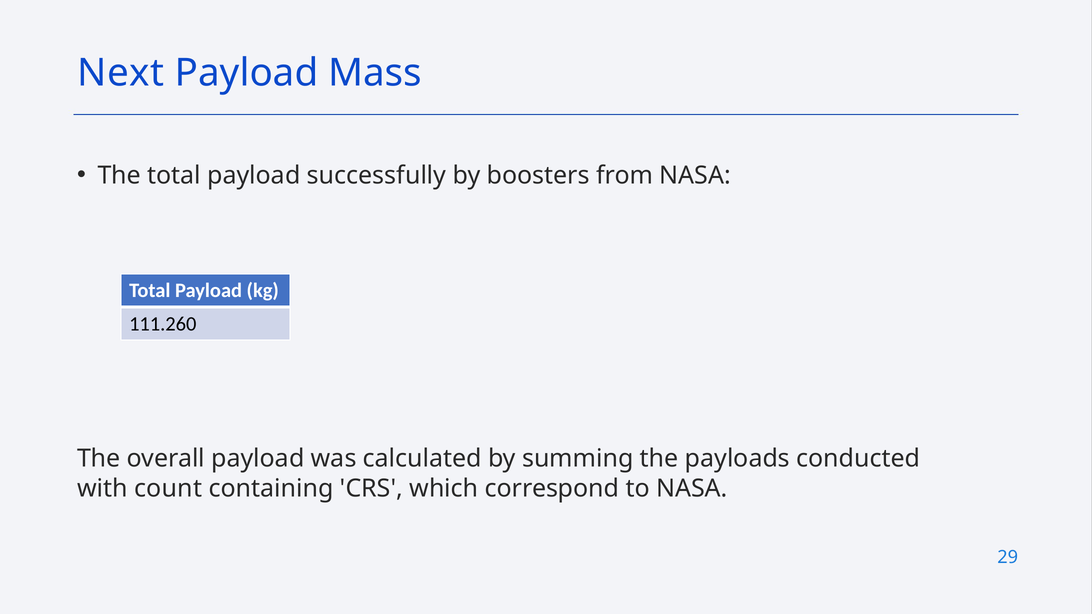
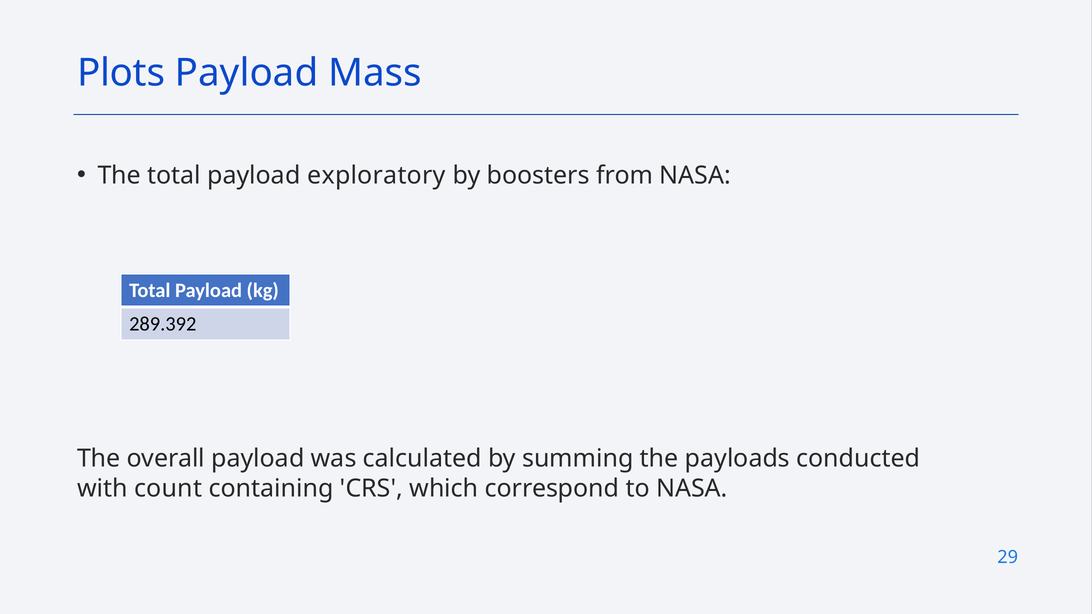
Next: Next -> Plots
successfully: successfully -> exploratory
111.260: 111.260 -> 289.392
